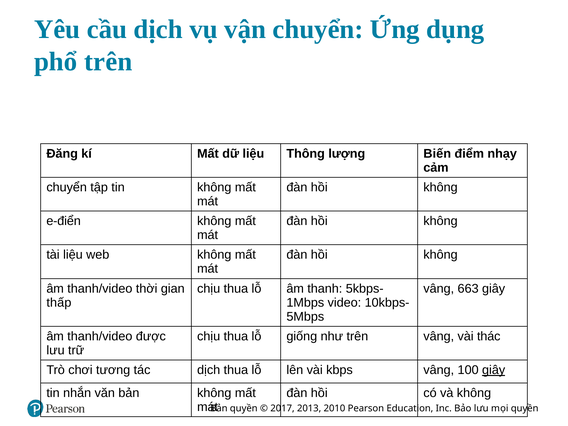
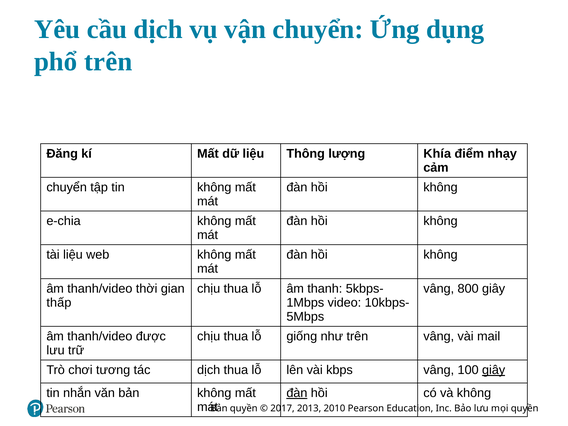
Biến: Biến -> Khía
e-điển: e-điển -> e-chia
663: 663 -> 800
thác: thác -> mail
đàn at (297, 393) underline: none -> present
